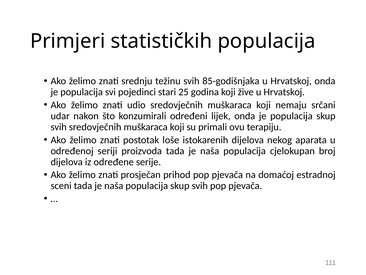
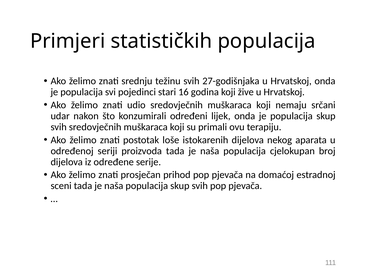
85-godišnjaka: 85-godišnjaka -> 27-godišnjaka
25: 25 -> 16
